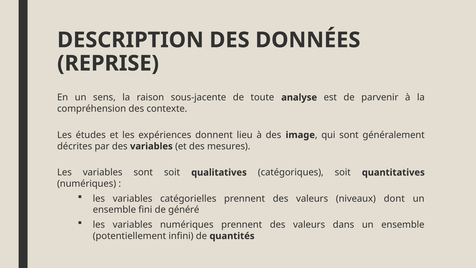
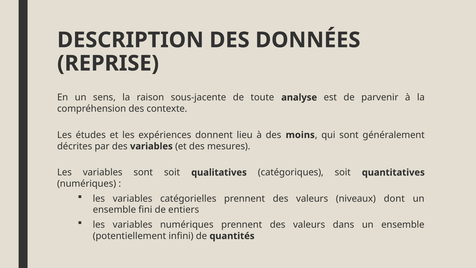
image: image -> moins
généré: généré -> entiers
